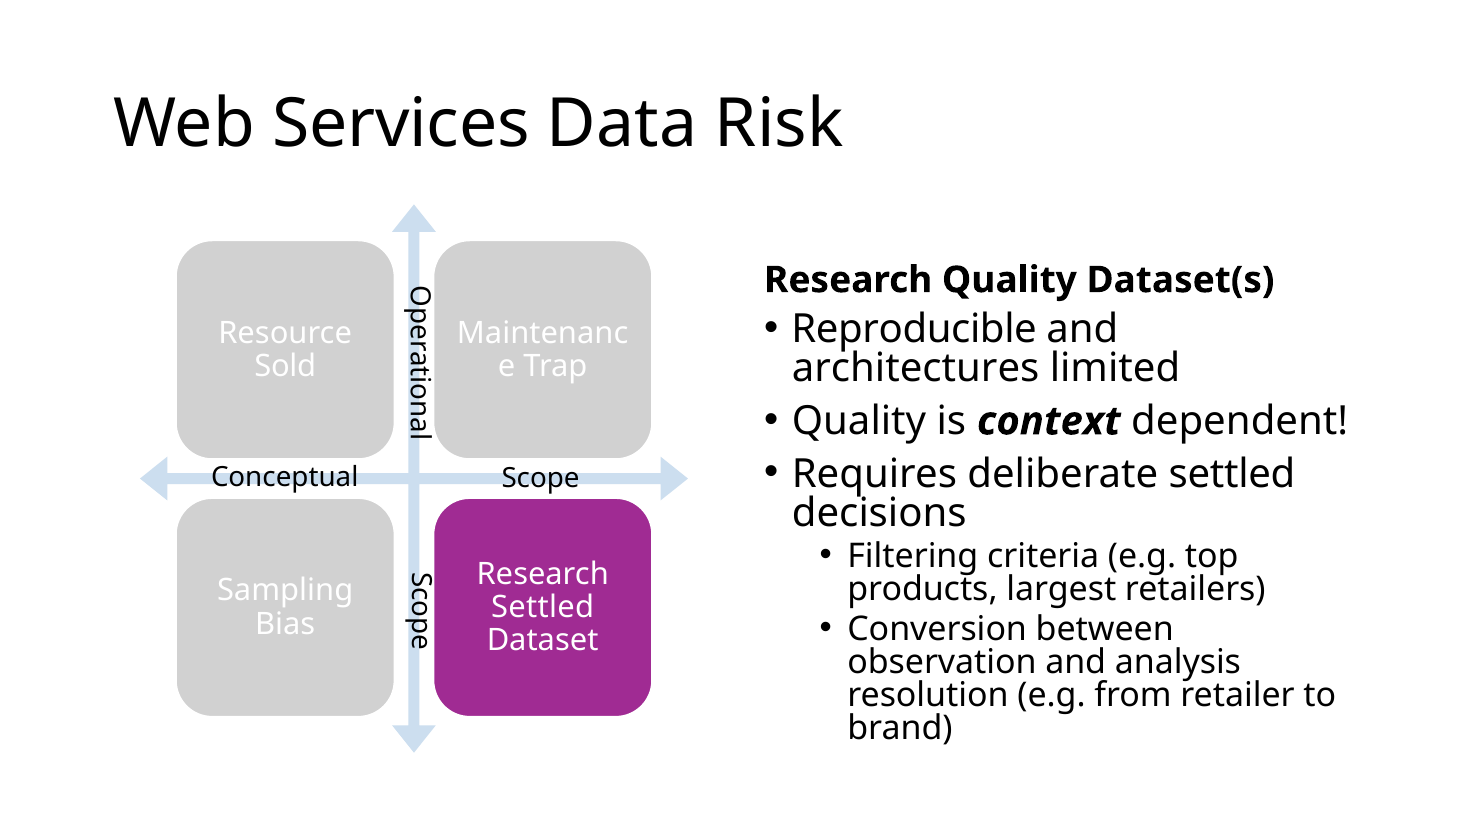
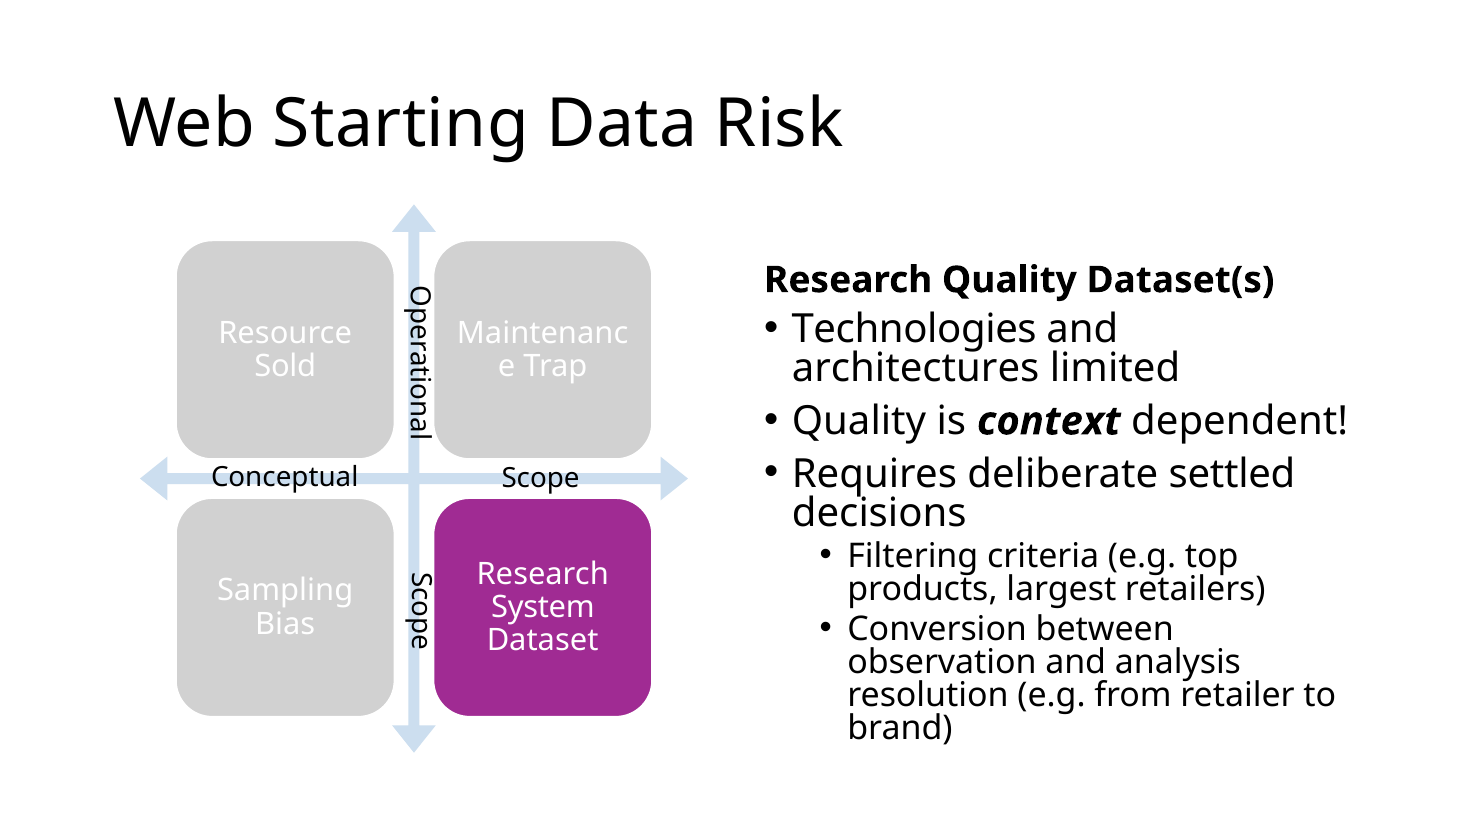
Services: Services -> Starting
Reproducible: Reproducible -> Technologies
Settled at (543, 607): Settled -> System
